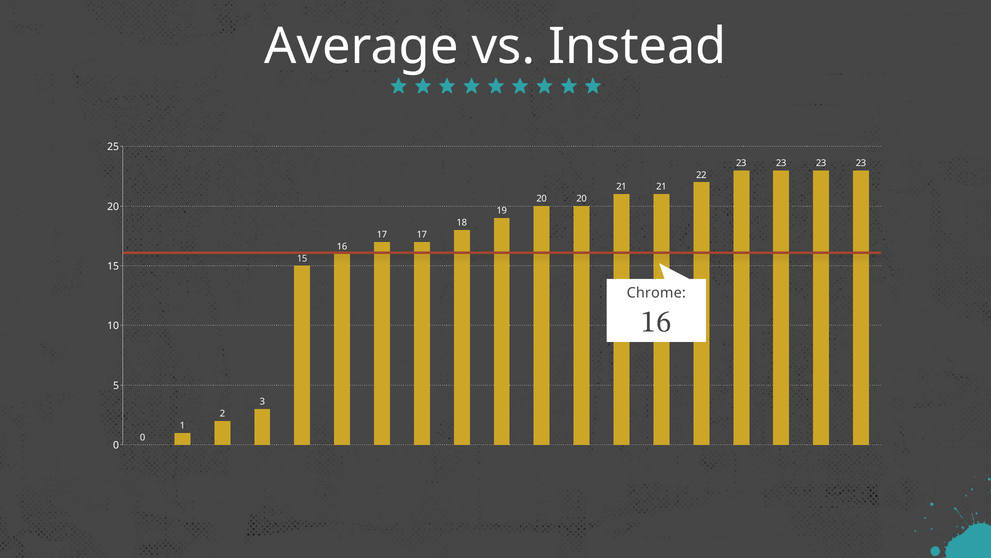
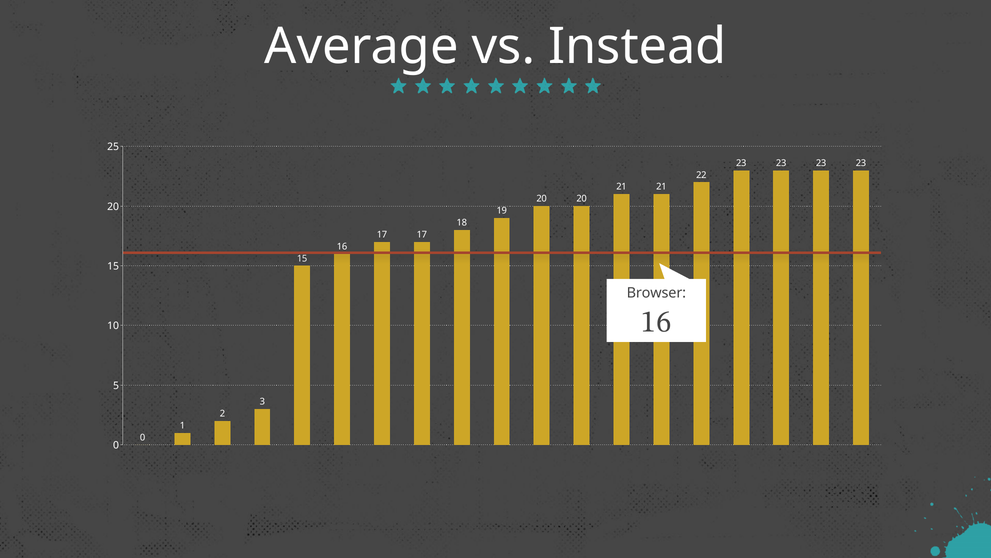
Chrome: Chrome -> Browser
